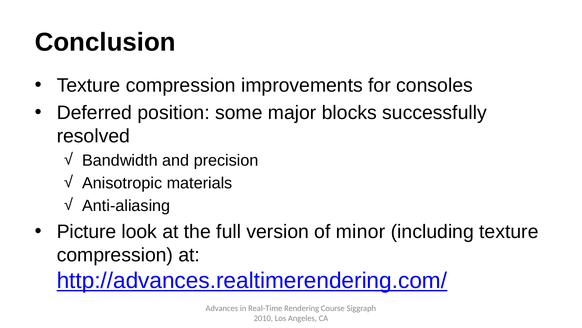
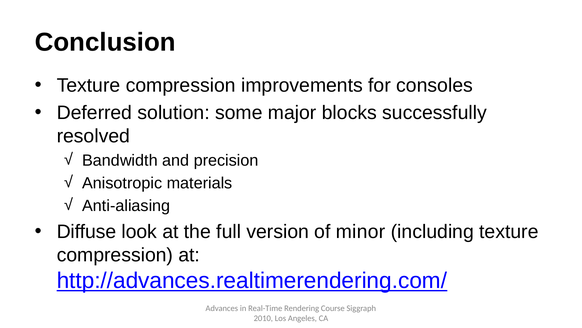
position: position -> solution
Picture: Picture -> Diffuse
